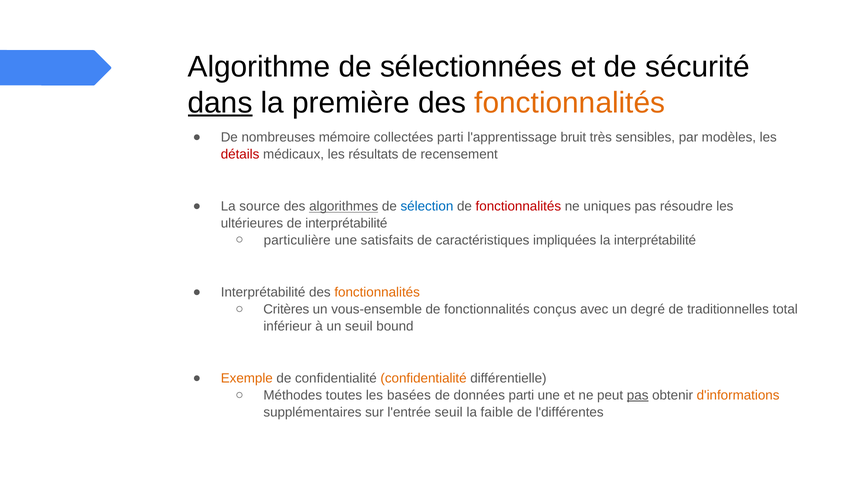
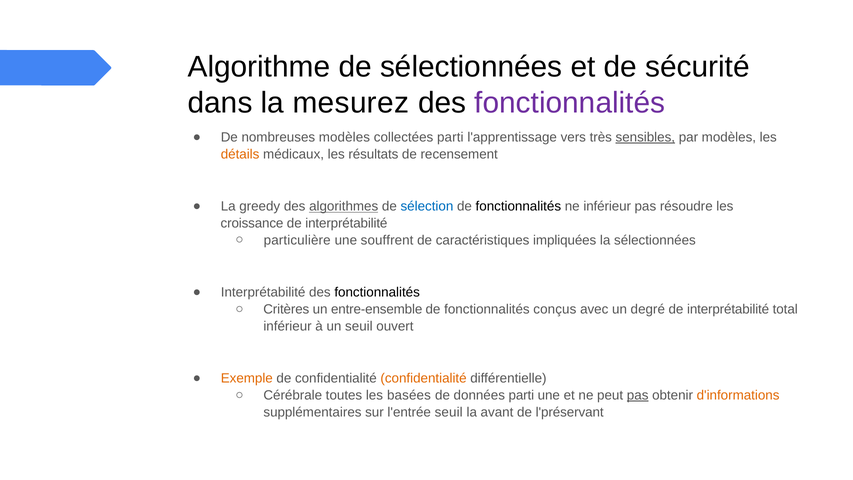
dans underline: present -> none
première: première -> mesurez
fonctionnalités at (570, 103) colour: orange -> purple
nombreuses mémoire: mémoire -> modèles
bruit: bruit -> vers
sensibles underline: none -> present
détails colour: red -> orange
source: source -> greedy
fonctionnalités at (518, 206) colour: red -> black
ne uniques: uniques -> inférieur
ultérieures: ultérieures -> croissance
satisfaits: satisfaits -> souffrent
la interprétabilité: interprétabilité -> sélectionnées
fonctionnalités at (377, 292) colour: orange -> black
vous-ensemble: vous-ensemble -> entre-ensemble
degré de traditionnelles: traditionnelles -> interprétabilité
bound: bound -> ouvert
Méthodes: Méthodes -> Cérébrale
faible: faible -> avant
l'différentes: l'différentes -> l'préservant
